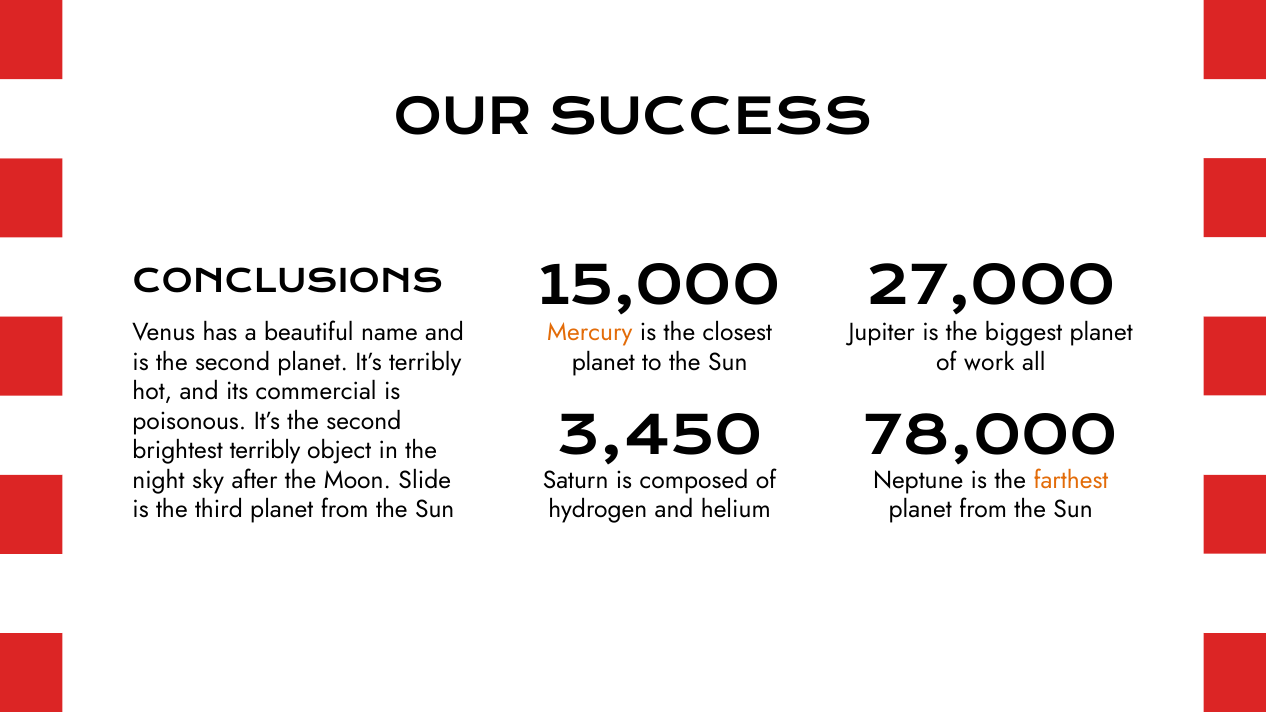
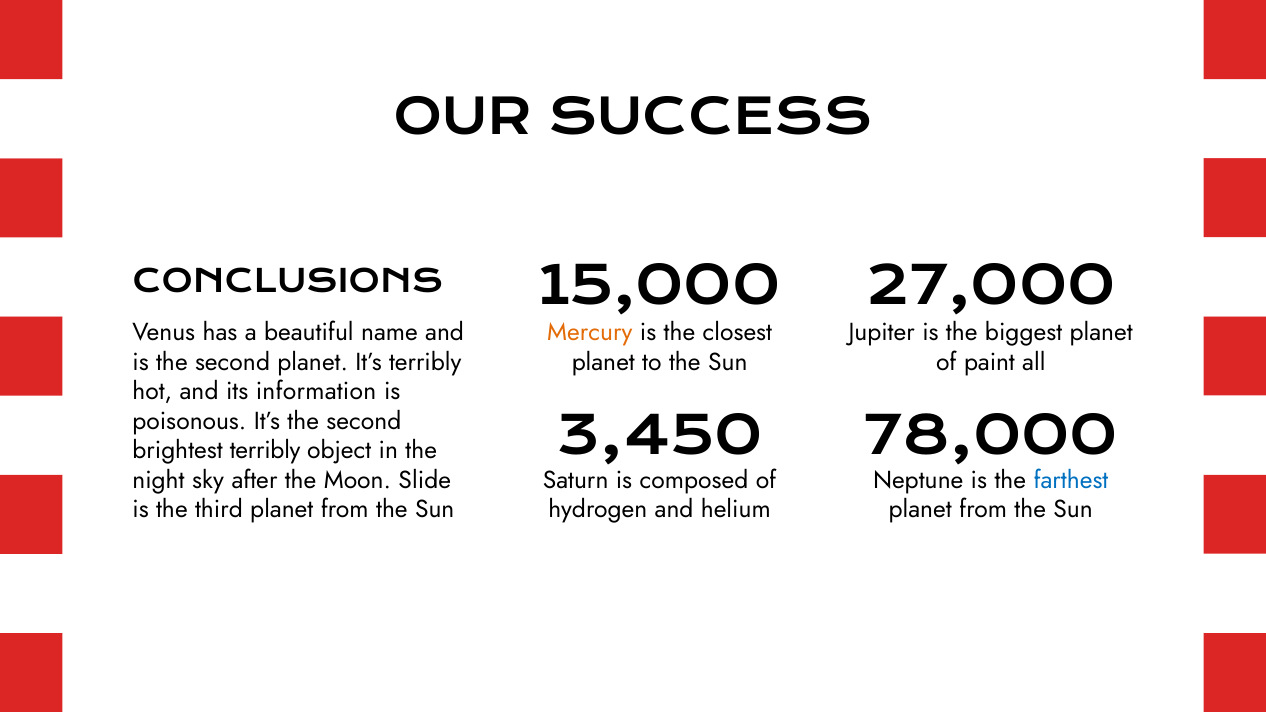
work: work -> paint
commercial: commercial -> information
farthest colour: orange -> blue
